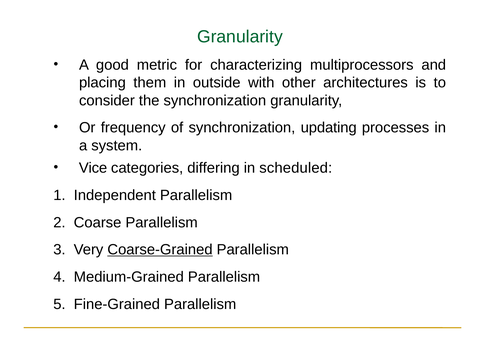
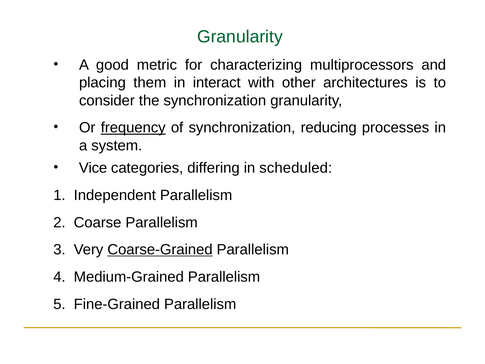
outside: outside -> interact
frequency underline: none -> present
updating: updating -> reducing
